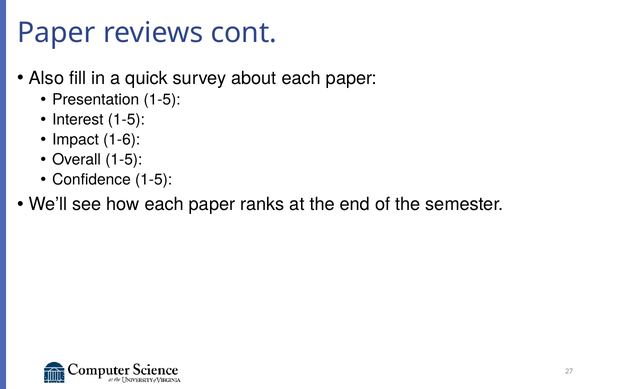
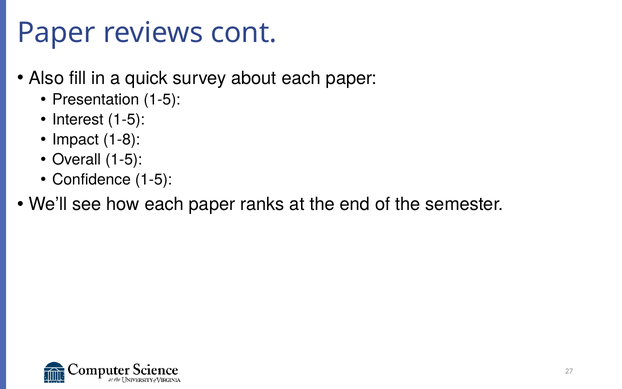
1-6: 1-6 -> 1-8
